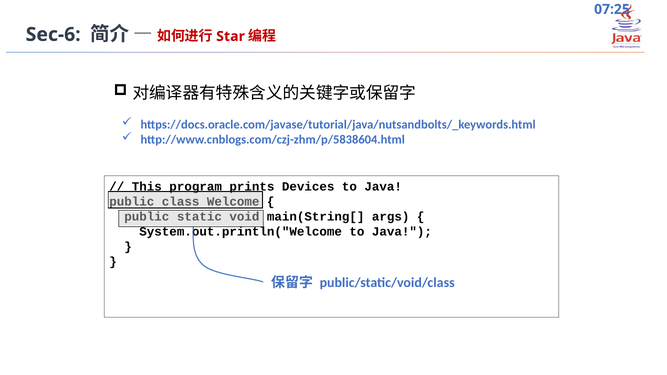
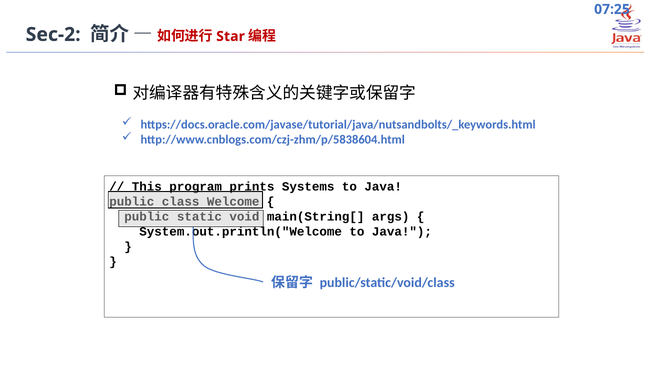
Sec-6: Sec-6 -> Sec-2
Devices: Devices -> Systems
